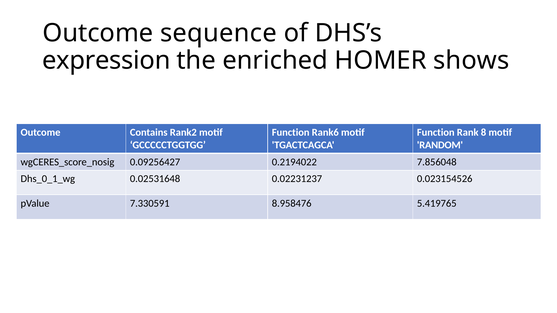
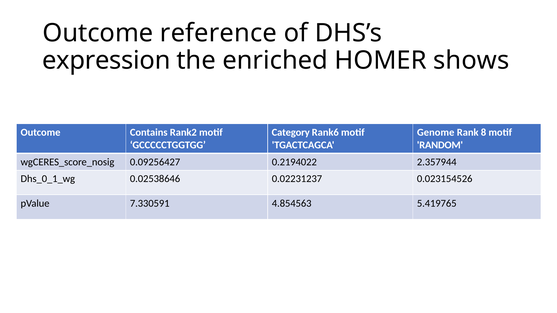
sequence: sequence -> reference
Function at (291, 132): Function -> Category
Function at (436, 132): Function -> Genome
7.856048: 7.856048 -> 2.357944
0.02531648: 0.02531648 -> 0.02538646
8.958476: 8.958476 -> 4.854563
